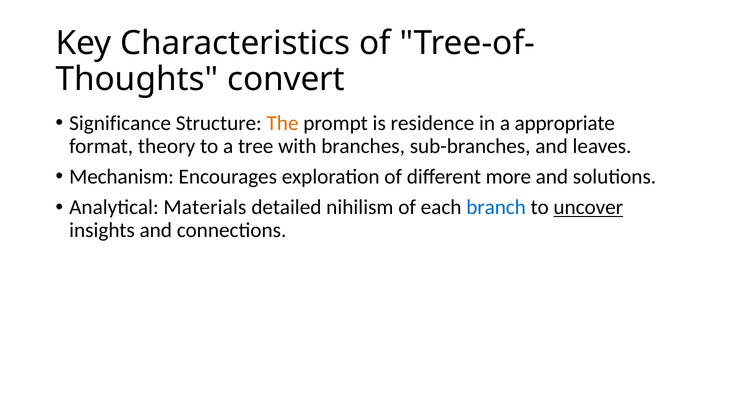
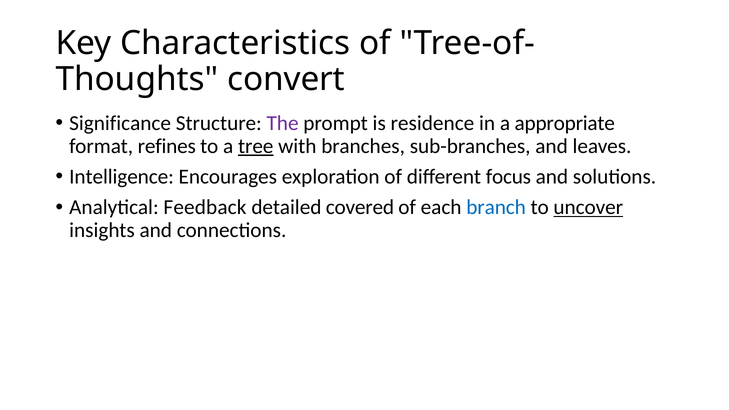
The colour: orange -> purple
theory: theory -> refines
tree underline: none -> present
Mechanism: Mechanism -> Intelligence
more: more -> focus
Materials: Materials -> Feedback
nihilism: nihilism -> covered
